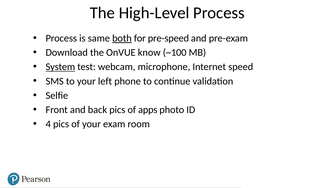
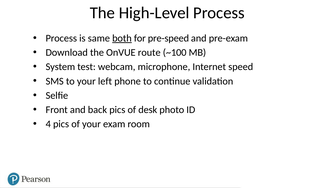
know: know -> route
System underline: present -> none
apps: apps -> desk
